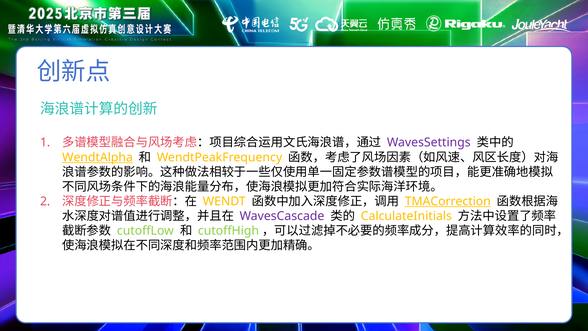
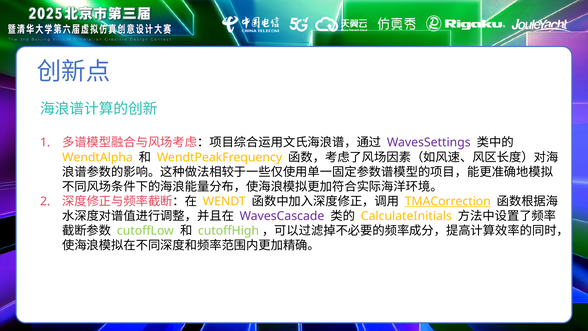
WendtAlpha underline: present -> none
